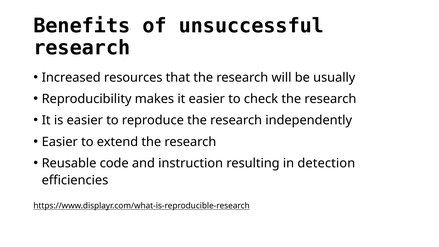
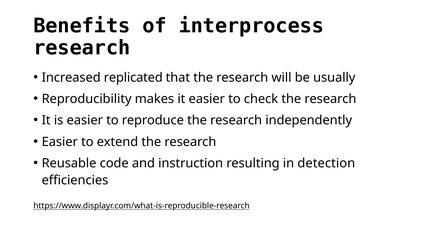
unsuccessful: unsuccessful -> interprocess
resources: resources -> replicated
